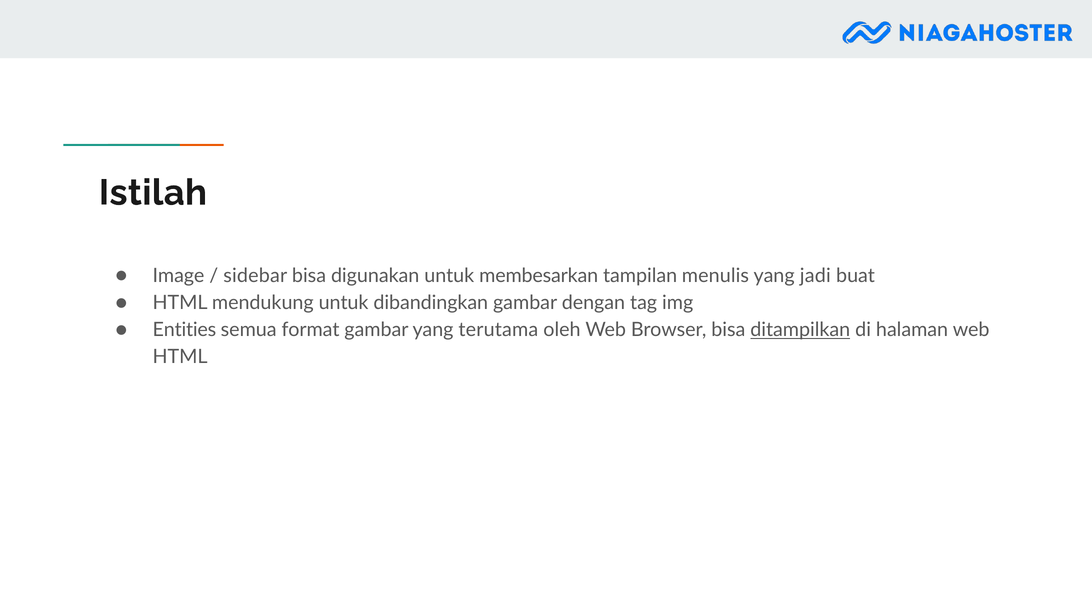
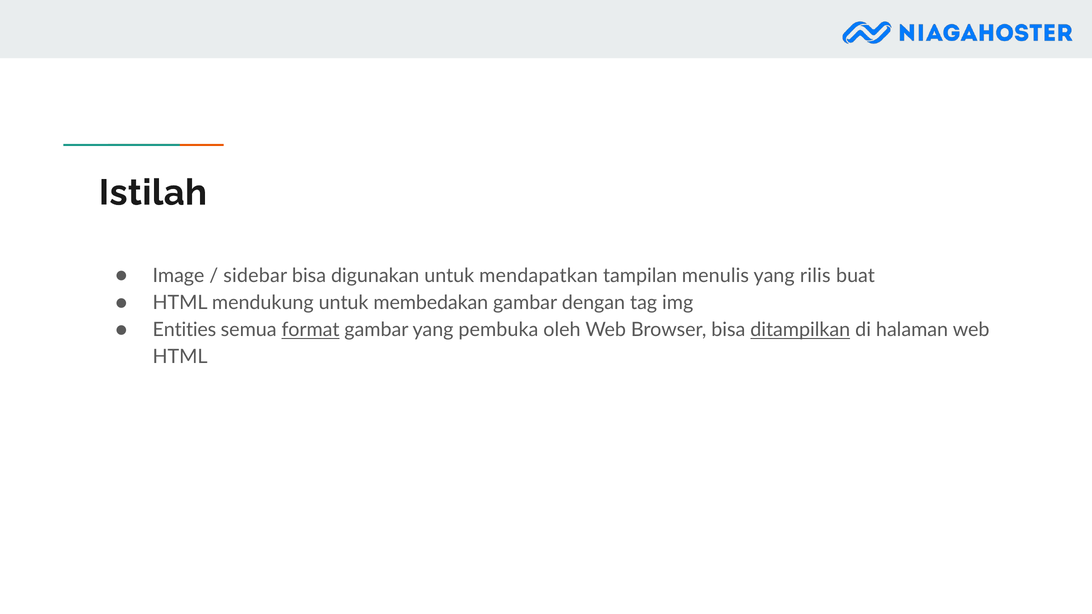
membesarkan: membesarkan -> mendapatkan
jadi: jadi -> rilis
dibandingkan: dibandingkan -> membedakan
format underline: none -> present
terutama: terutama -> pembuka
